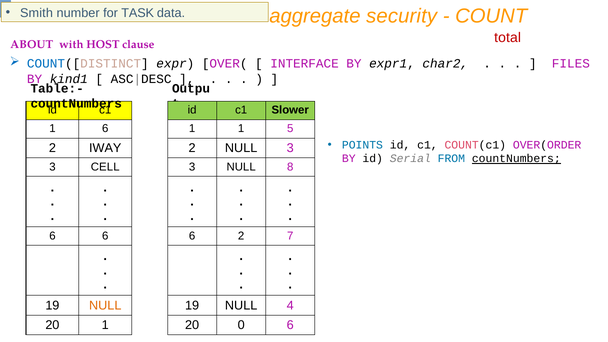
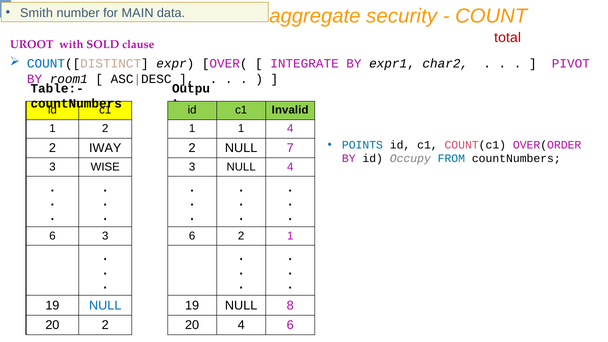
TASK: TASK -> MAIN
ABOUT: ABOUT -> UROOT
HOST: HOST -> SOLD
INTERFACE: INTERFACE -> INTEGRATE
FILES: FILES -> PIVOT
kind1: kind1 -> room1
Slower: Slower -> Invalid
1 6: 6 -> 2
1 5: 5 -> 4
NULL 3: 3 -> 7
Serial: Serial -> Occupy
countNumbers at (516, 159) underline: present -> none
CELL: CELL -> WISE
NULL 8: 8 -> 4
6 6: 6 -> 3
2 7: 7 -> 1
NULL at (105, 305) colour: orange -> blue
4: 4 -> 8
20 1: 1 -> 2
20 0: 0 -> 4
